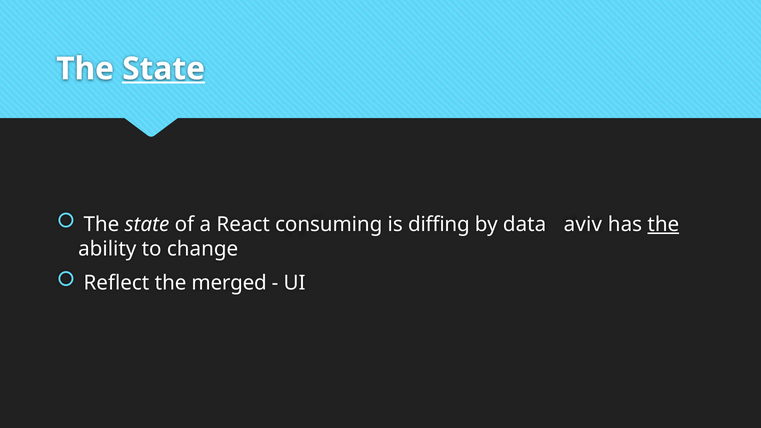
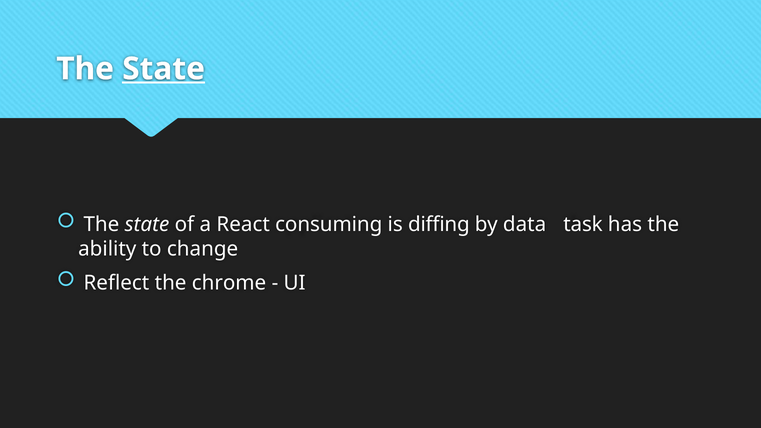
aviv: aviv -> task
the at (663, 224) underline: present -> none
merged: merged -> chrome
